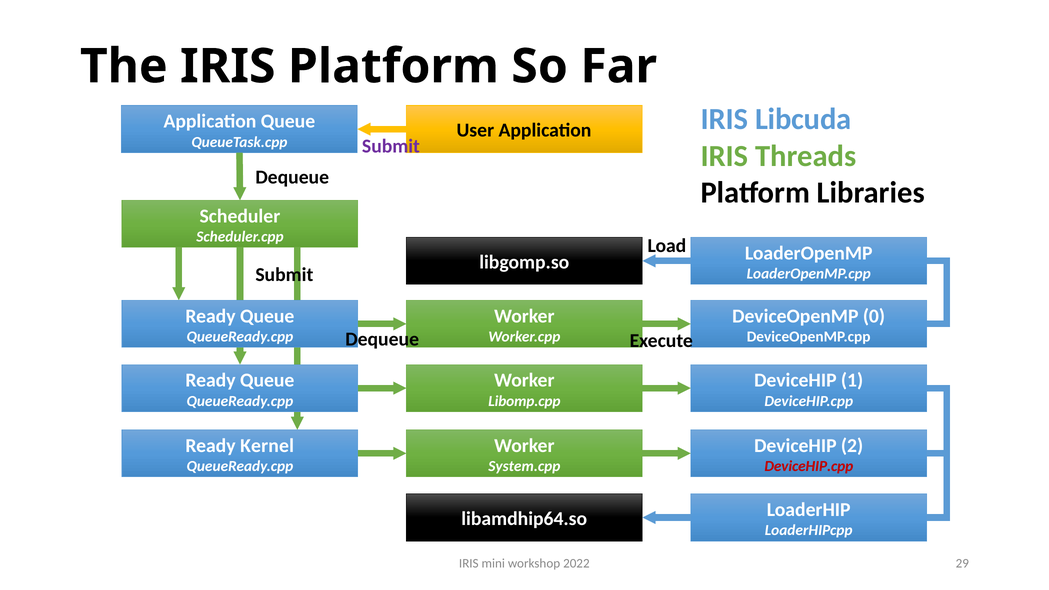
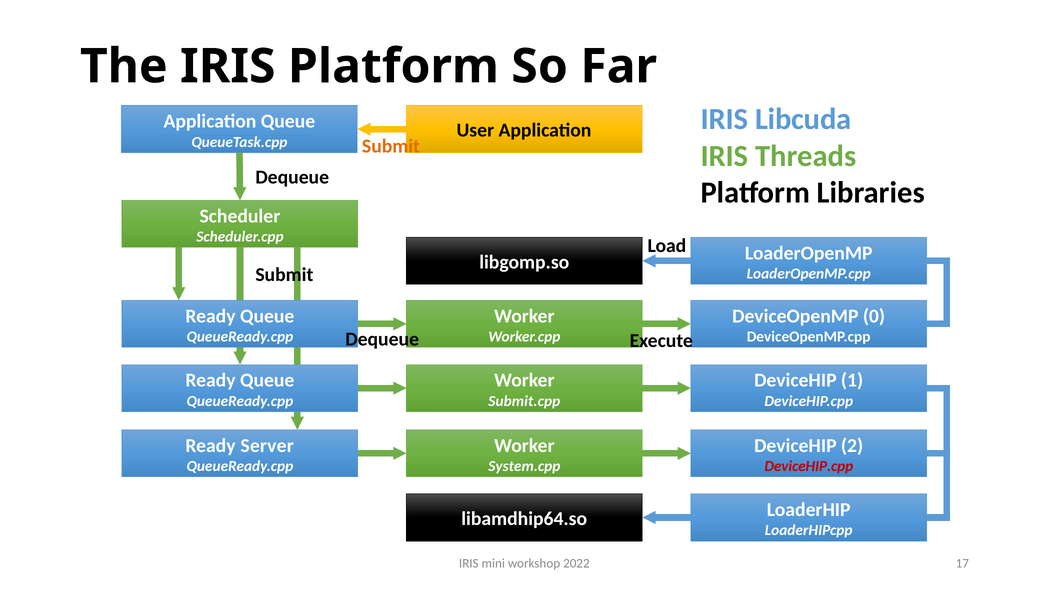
Submit at (391, 146) colour: purple -> orange
Libomp.cpp: Libomp.cpp -> Submit.cpp
Kernel: Kernel -> Server
29: 29 -> 17
